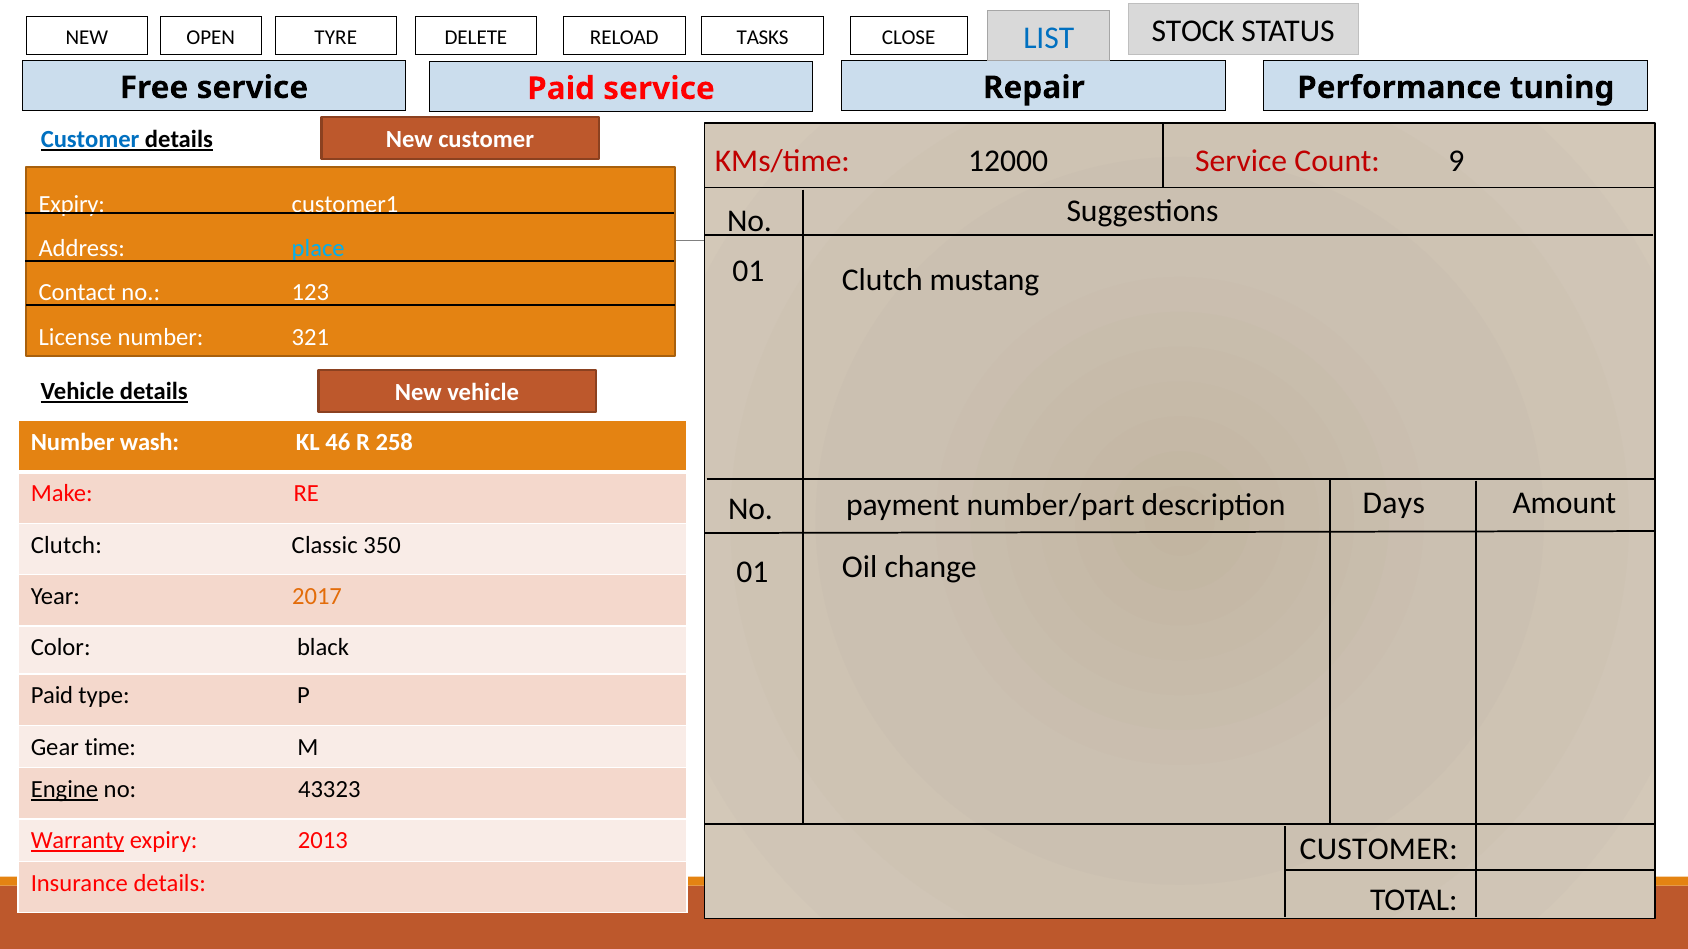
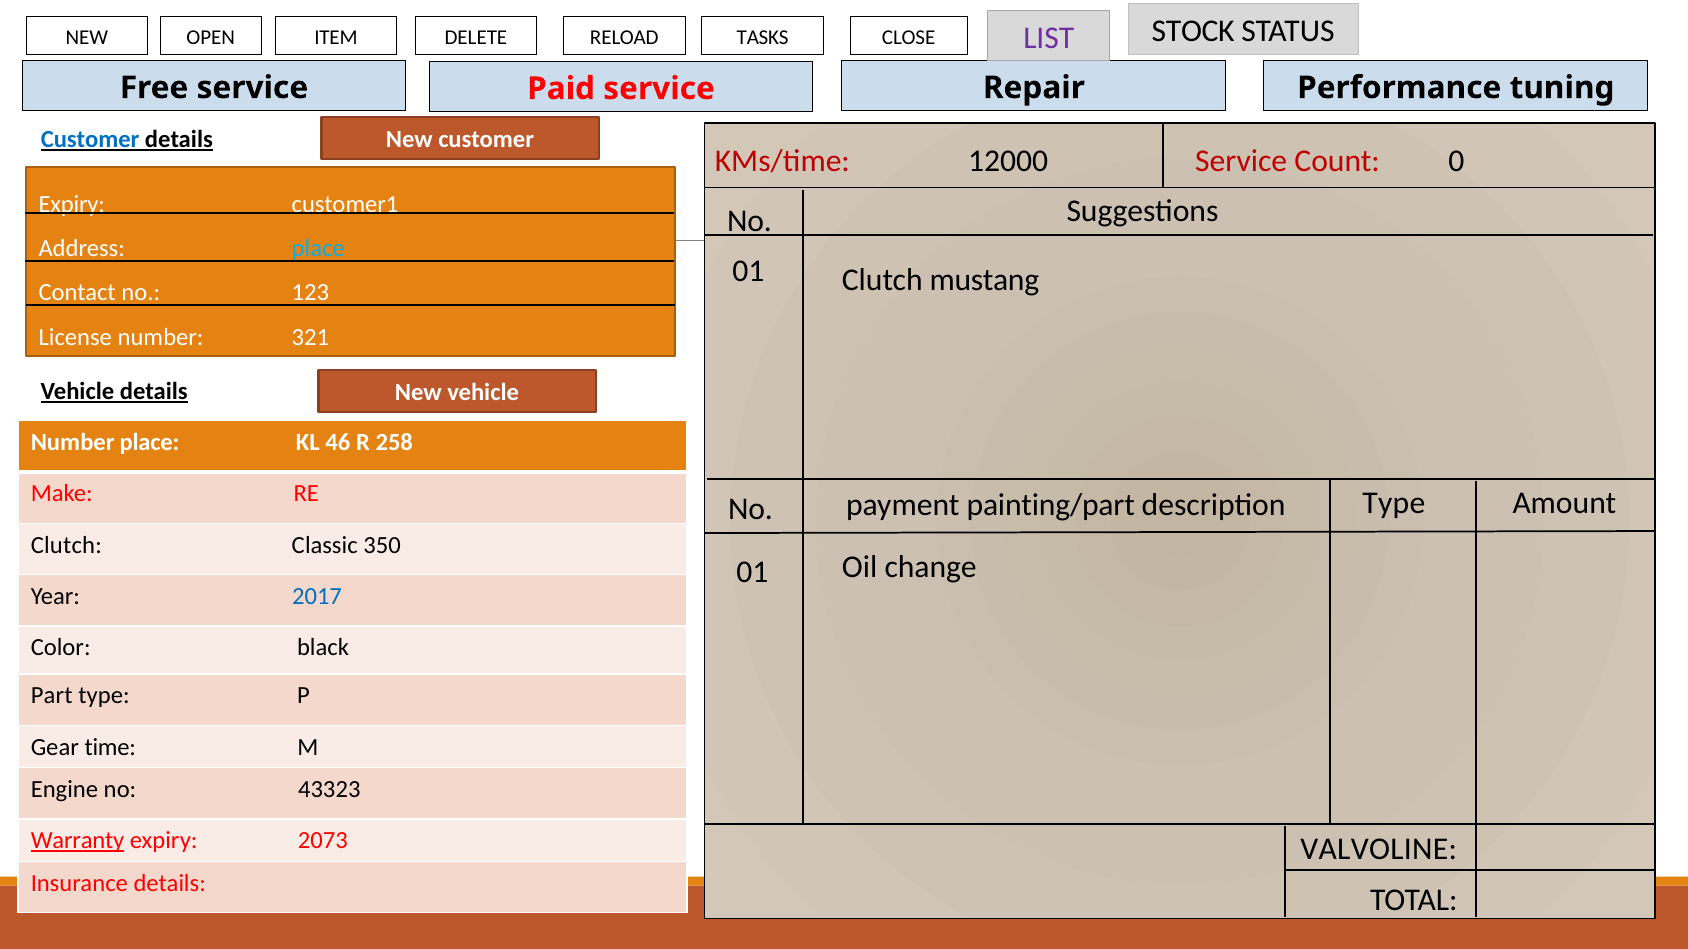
TYRE: TYRE -> ITEM
LIST colour: blue -> purple
9: 9 -> 0
Number wash: wash -> place
Days at (1394, 503): Days -> Type
number/part: number/part -> painting/part
2017 colour: orange -> blue
Paid at (52, 696): Paid -> Part
Engine underline: present -> none
2013: 2013 -> 2073
CUSTOMER at (1379, 850): CUSTOMER -> VALVOLINE
